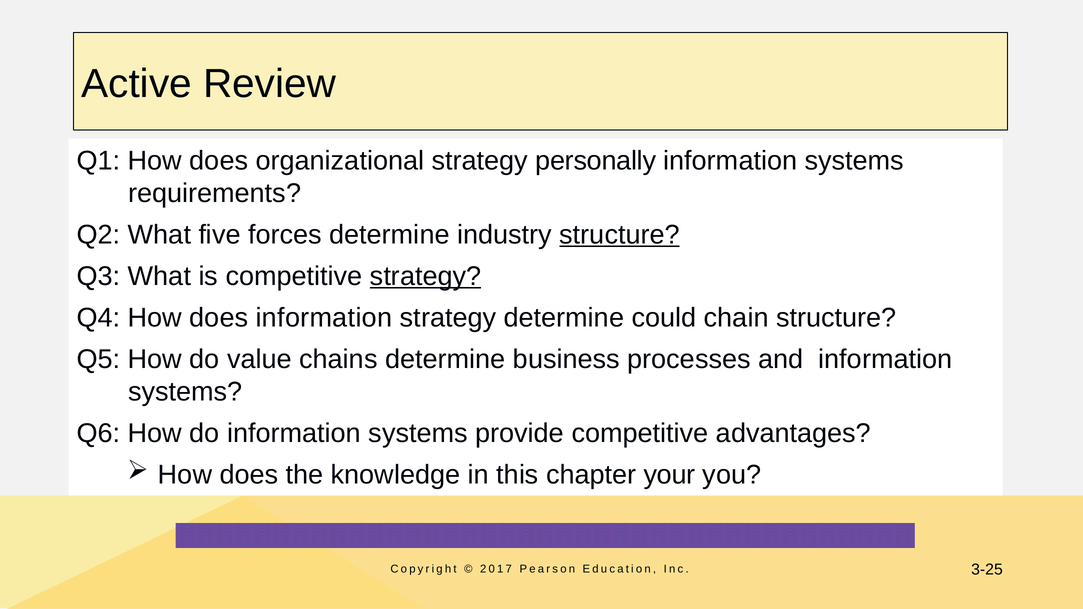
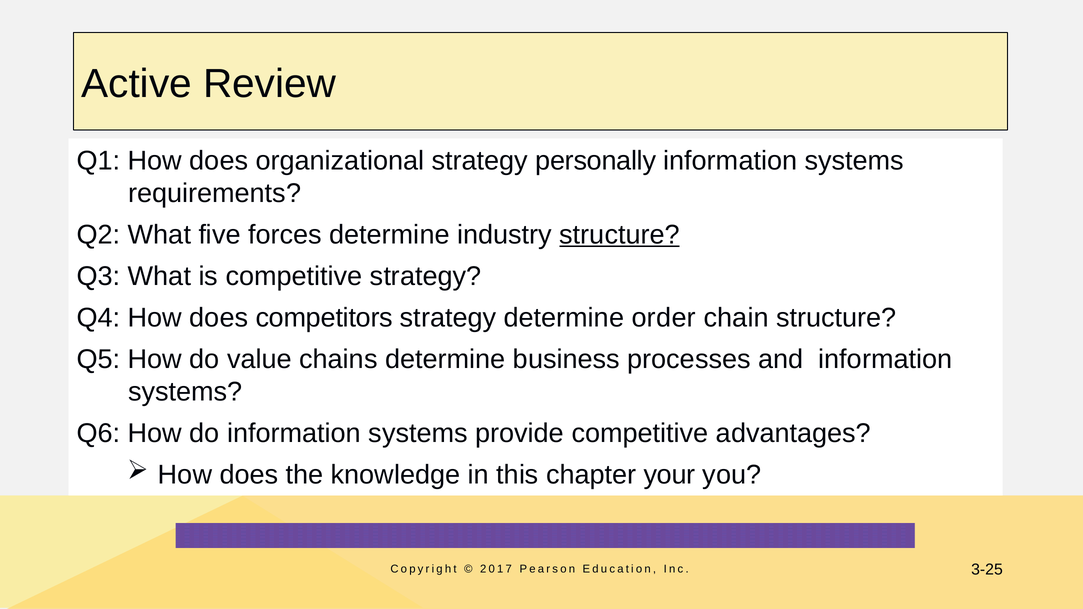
strategy at (426, 276) underline: present -> none
does information: information -> competitors
could: could -> order
